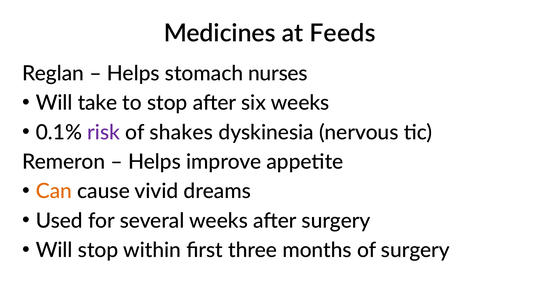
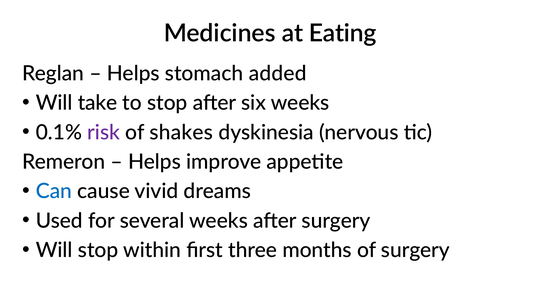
Feeds: Feeds -> Eating
nurses: nurses -> added
Can colour: orange -> blue
